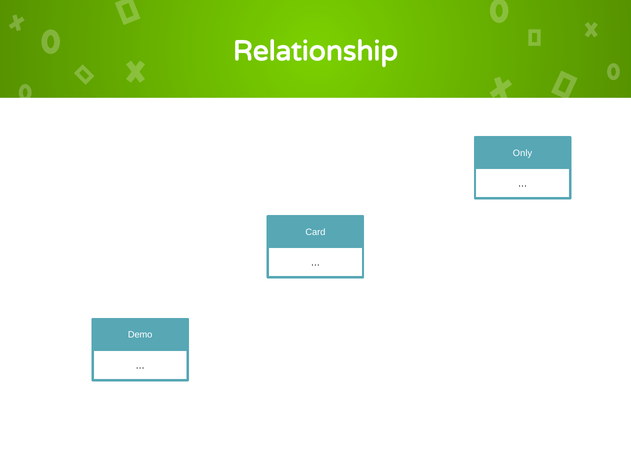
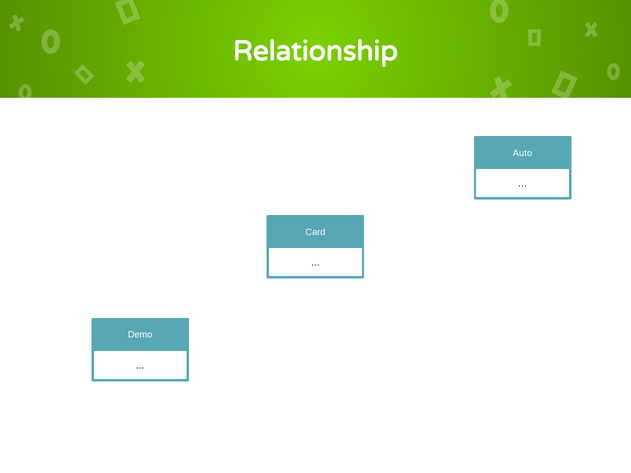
Only: Only -> Auto
